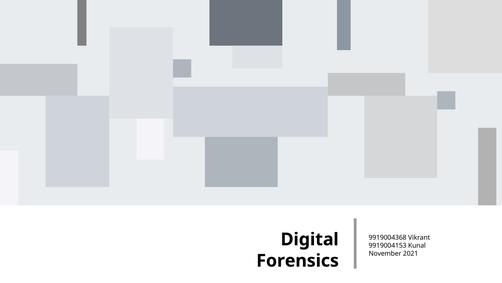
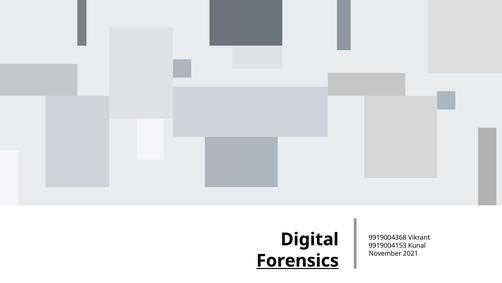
Forensics underline: none -> present
